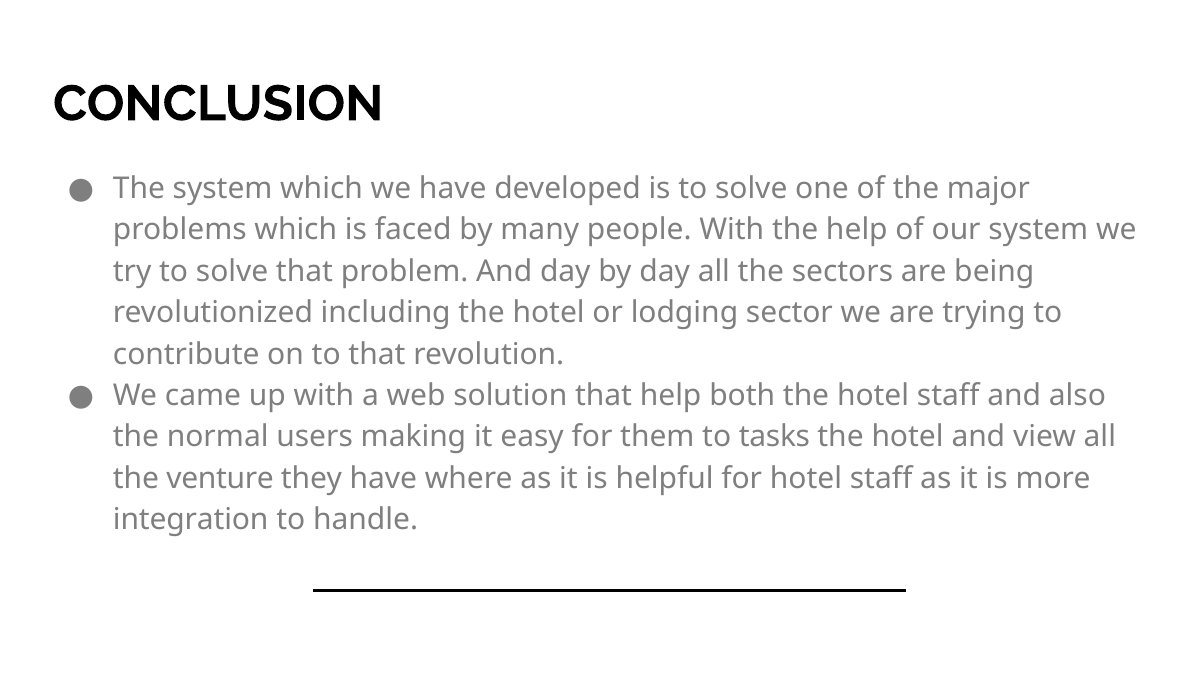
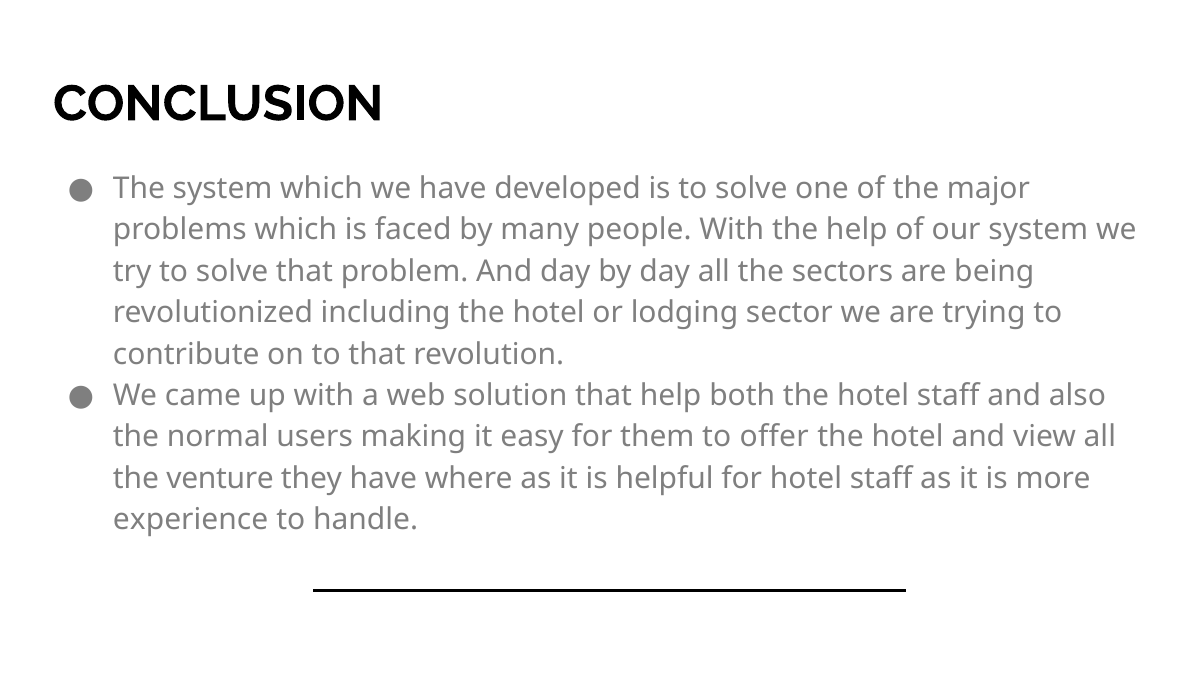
tasks: tasks -> offer
integration: integration -> experience
